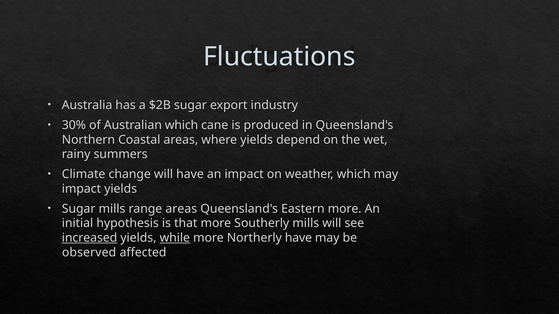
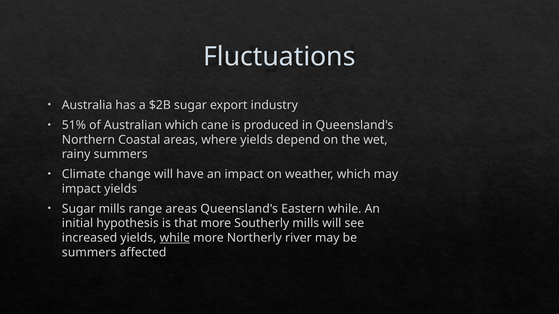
30%: 30% -> 51%
Eastern more: more -> while
increased underline: present -> none
Northerly have: have -> river
observed at (89, 253): observed -> summers
